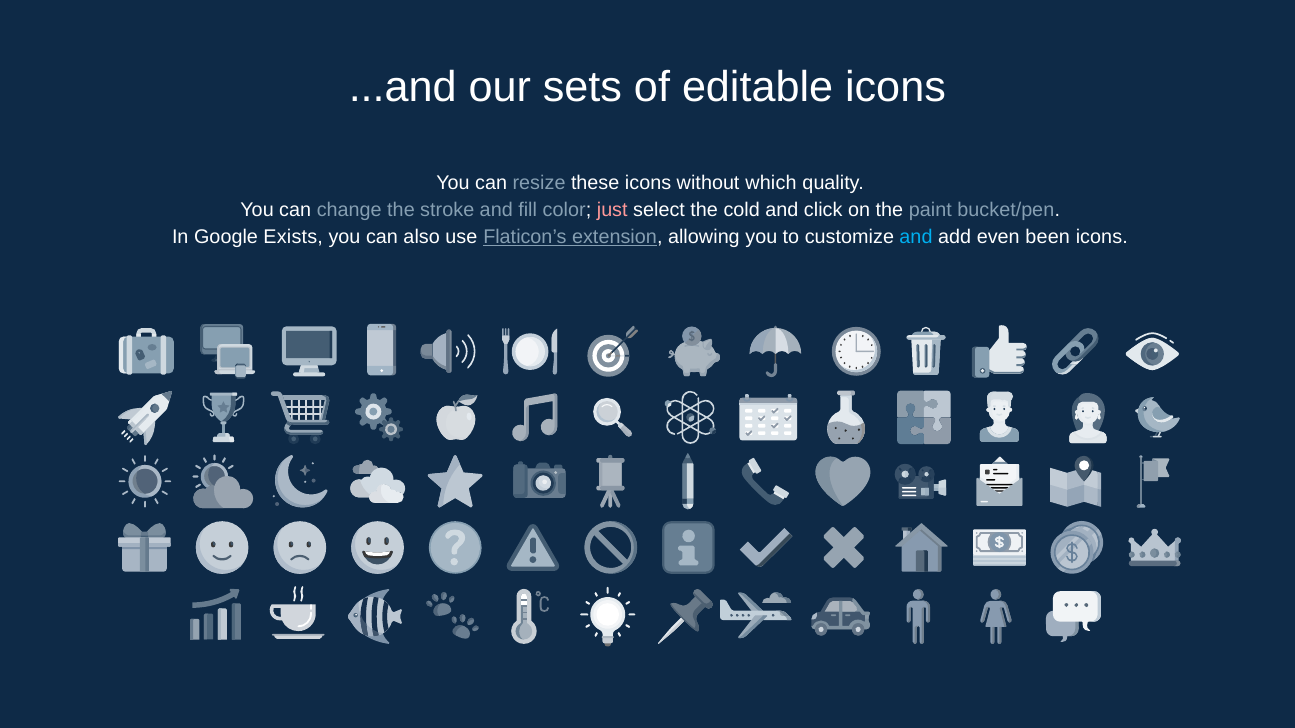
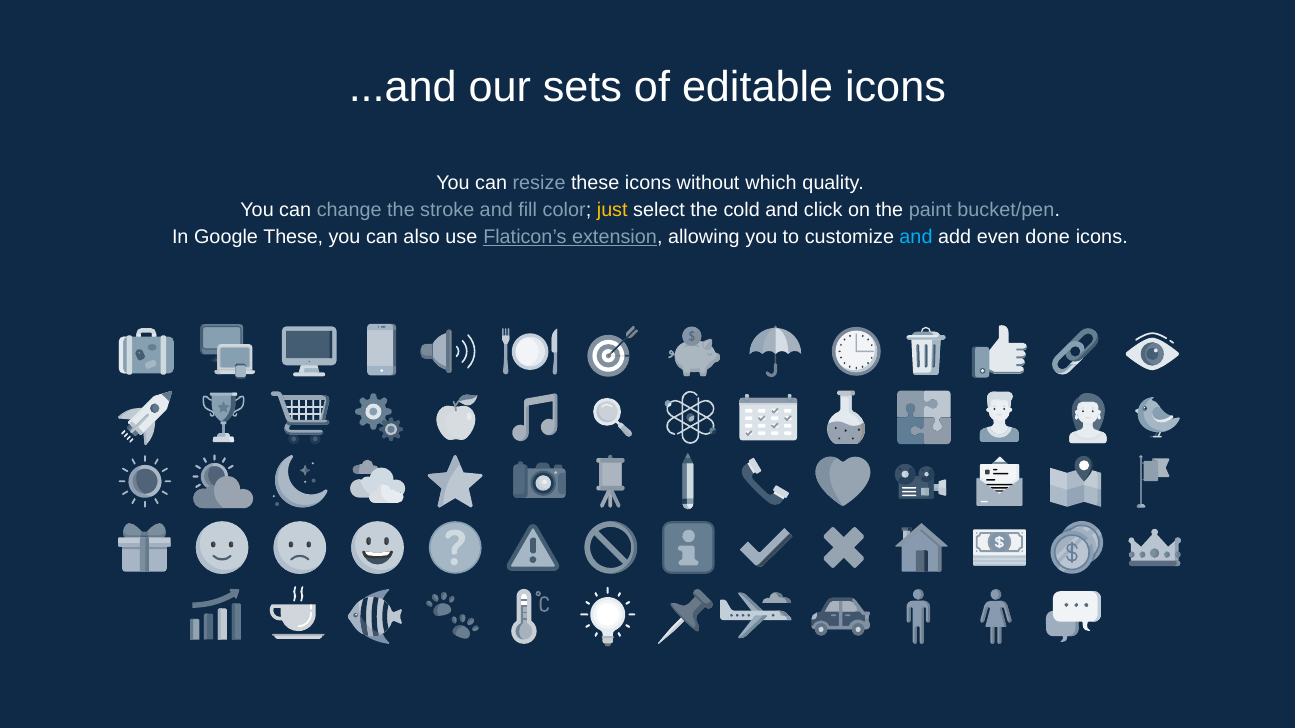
just colour: pink -> yellow
Google Exists: Exists -> These
been: been -> done
